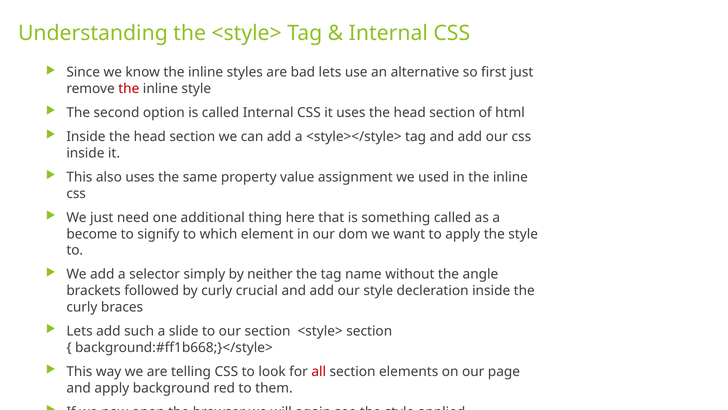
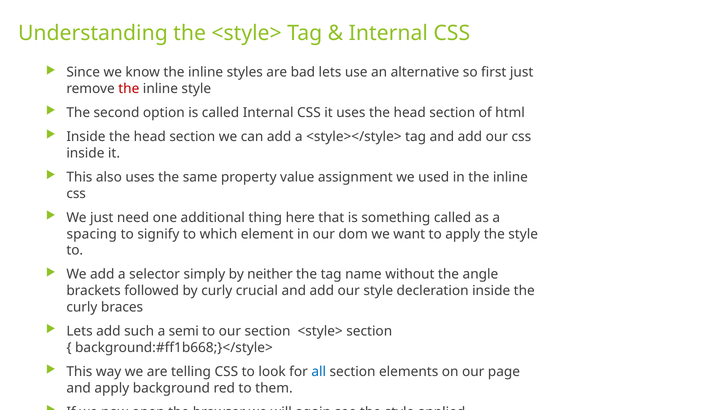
become: become -> spacing
slide: slide -> semi
all colour: red -> blue
